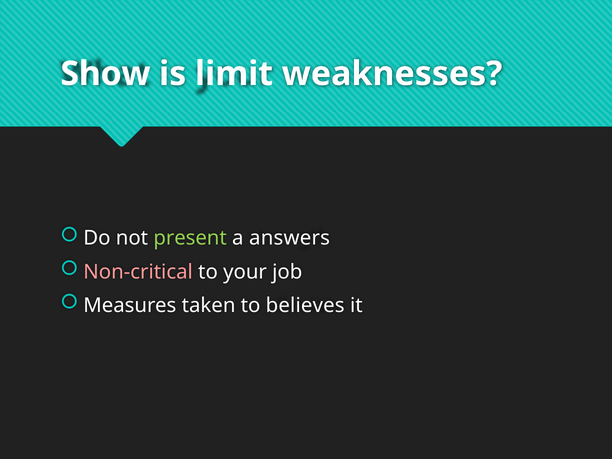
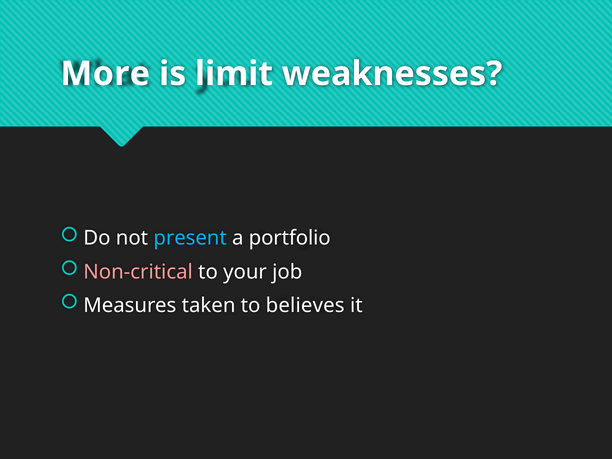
Show: Show -> More
present colour: light green -> light blue
answers: answers -> portfolio
